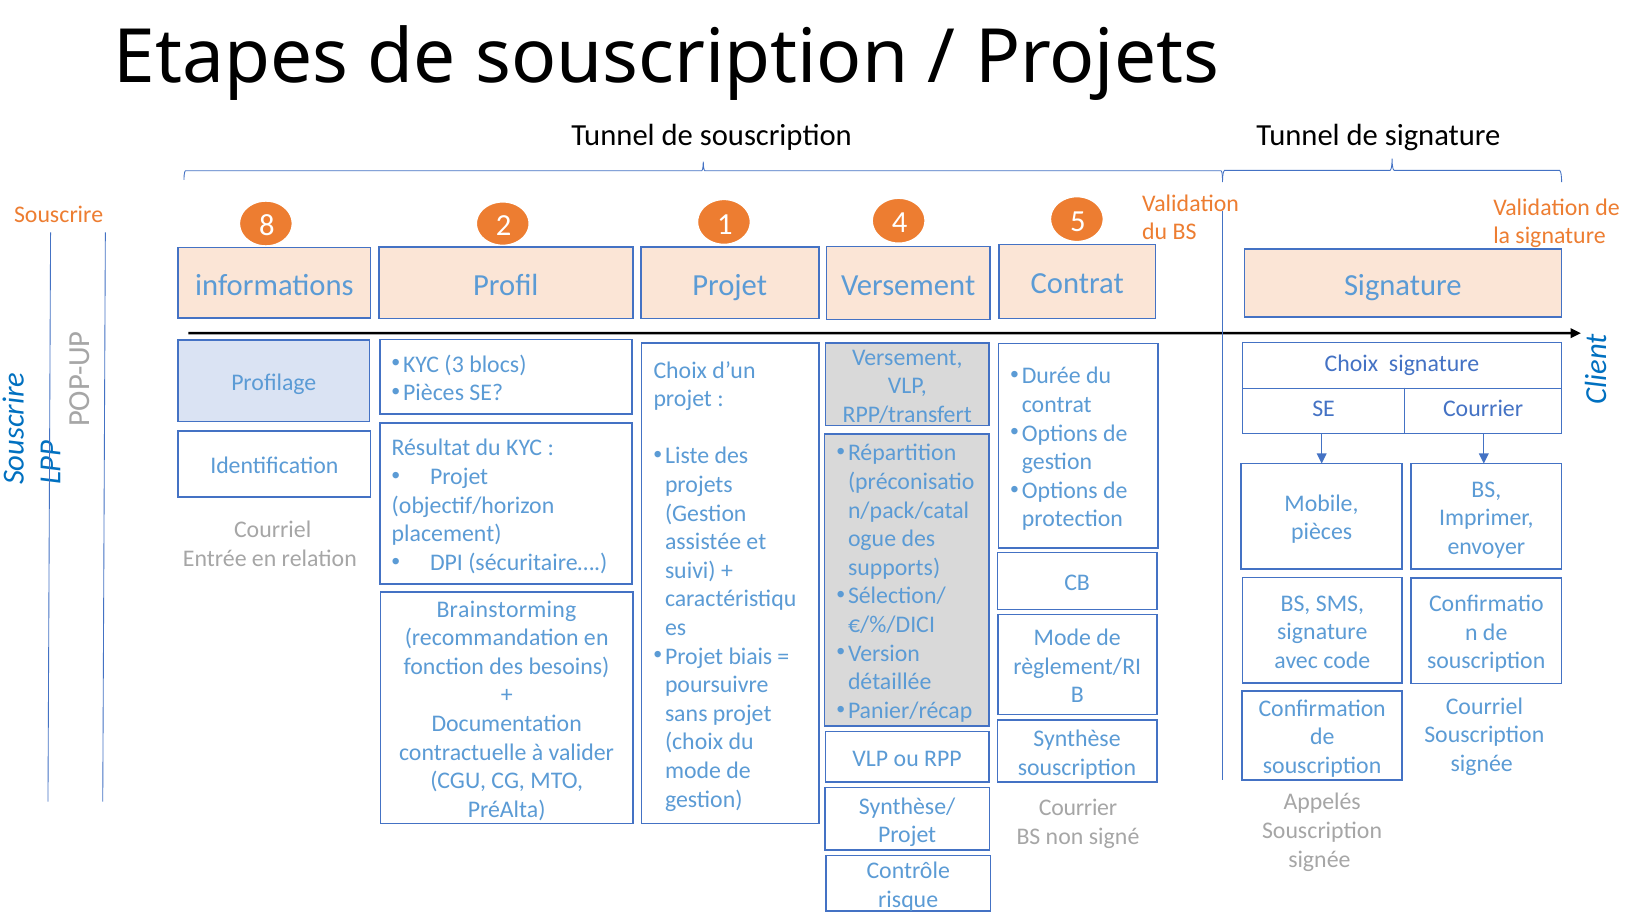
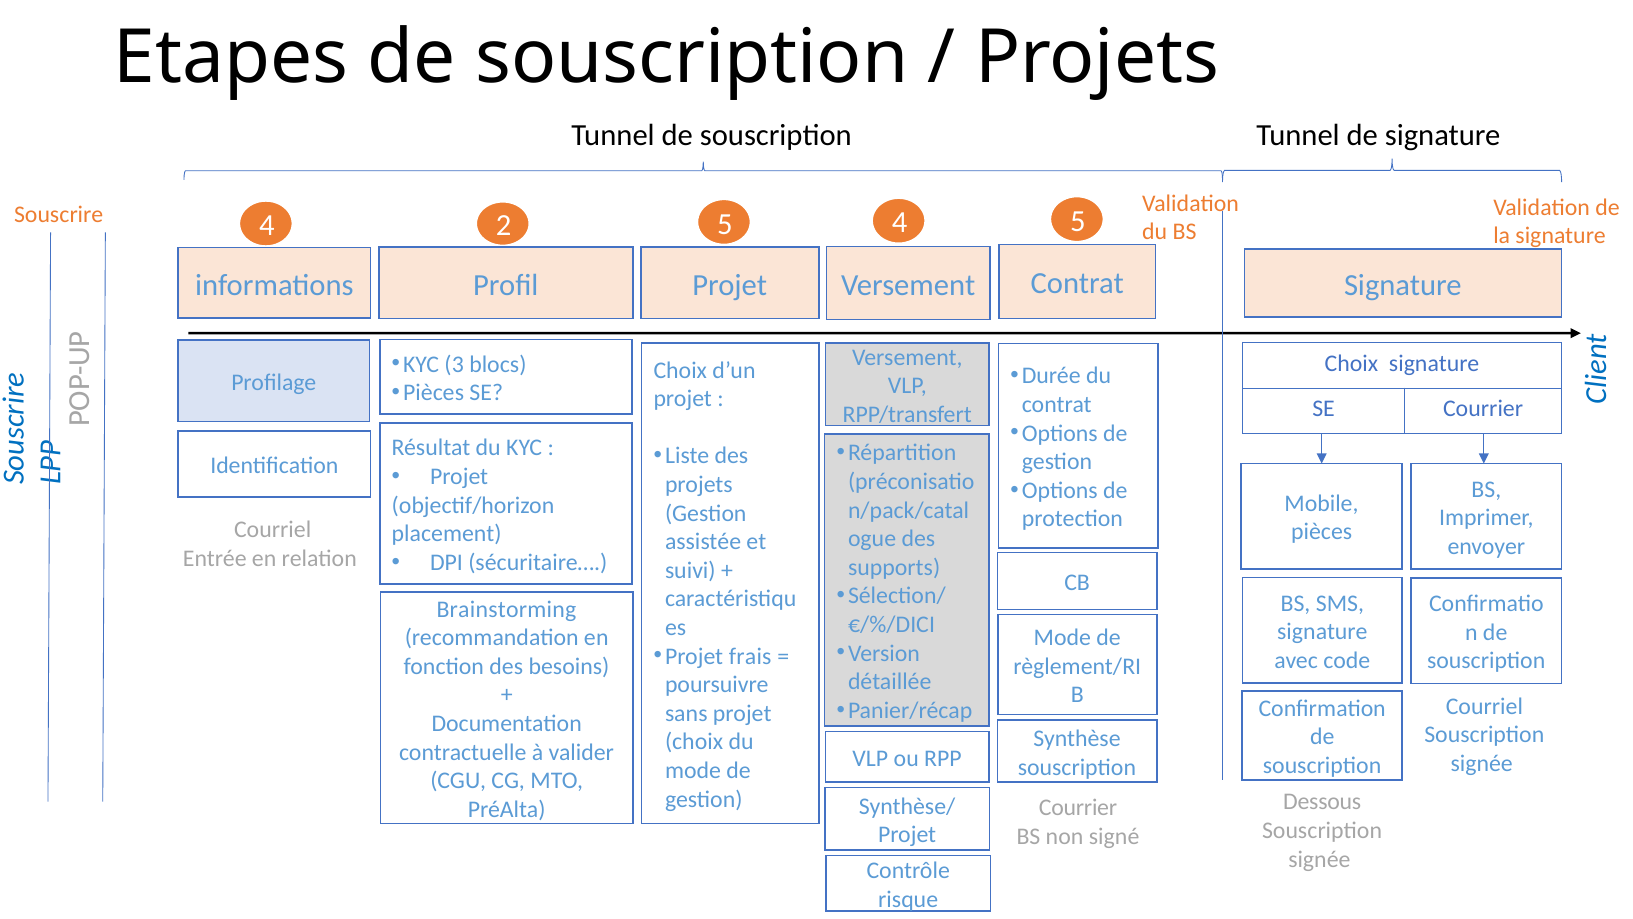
Souscrire 8: 8 -> 4
2 1: 1 -> 5
biais: biais -> frais
Appelés: Appelés -> Dessous
